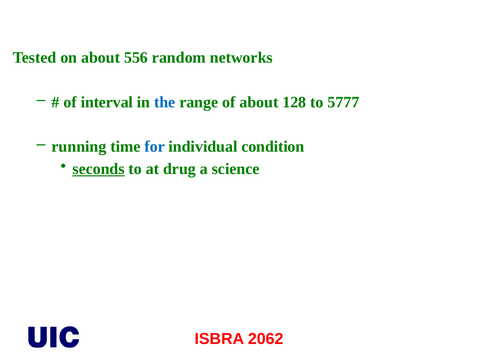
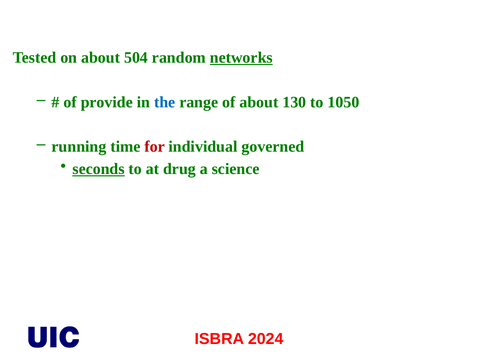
556: 556 -> 504
networks underline: none -> present
interval: interval -> provide
128: 128 -> 130
5777: 5777 -> 1050
for colour: blue -> red
condition: condition -> governed
2062: 2062 -> 2024
